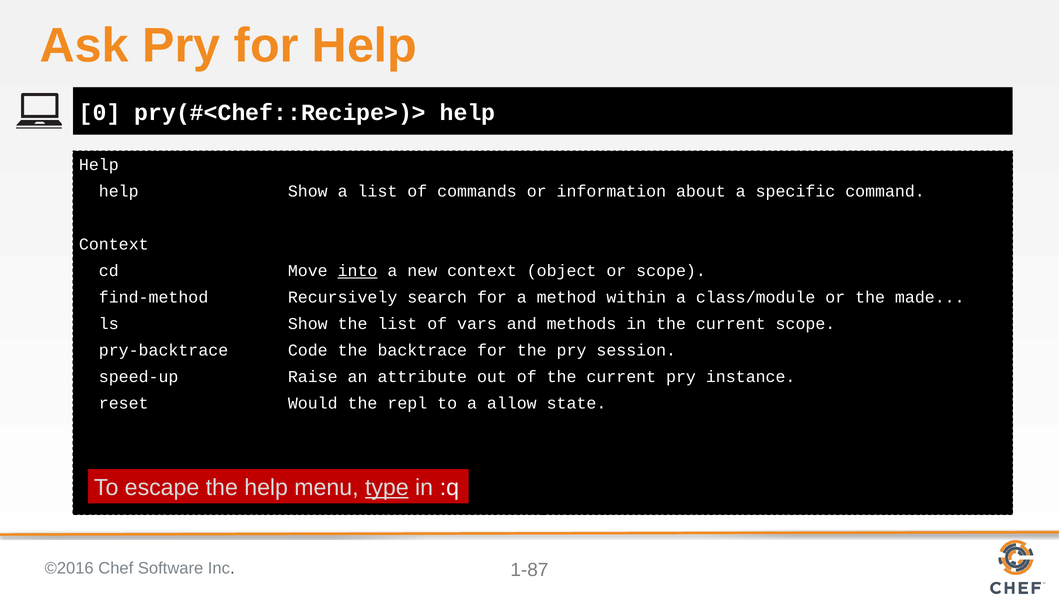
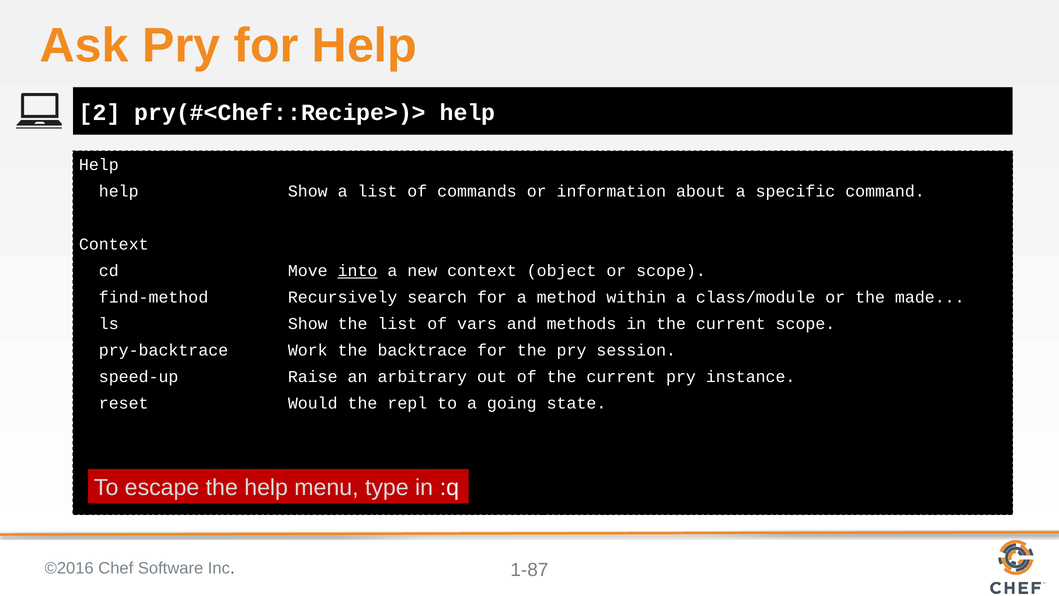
0: 0 -> 2
Code: Code -> Work
attribute: attribute -> arbitrary
allow: allow -> going
type underline: present -> none
